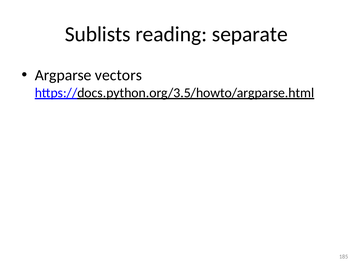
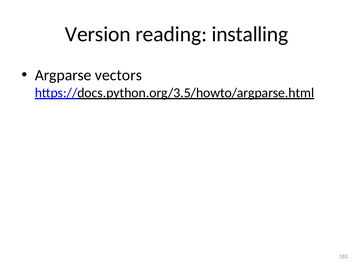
Sublists: Sublists -> Version
separate: separate -> installing
